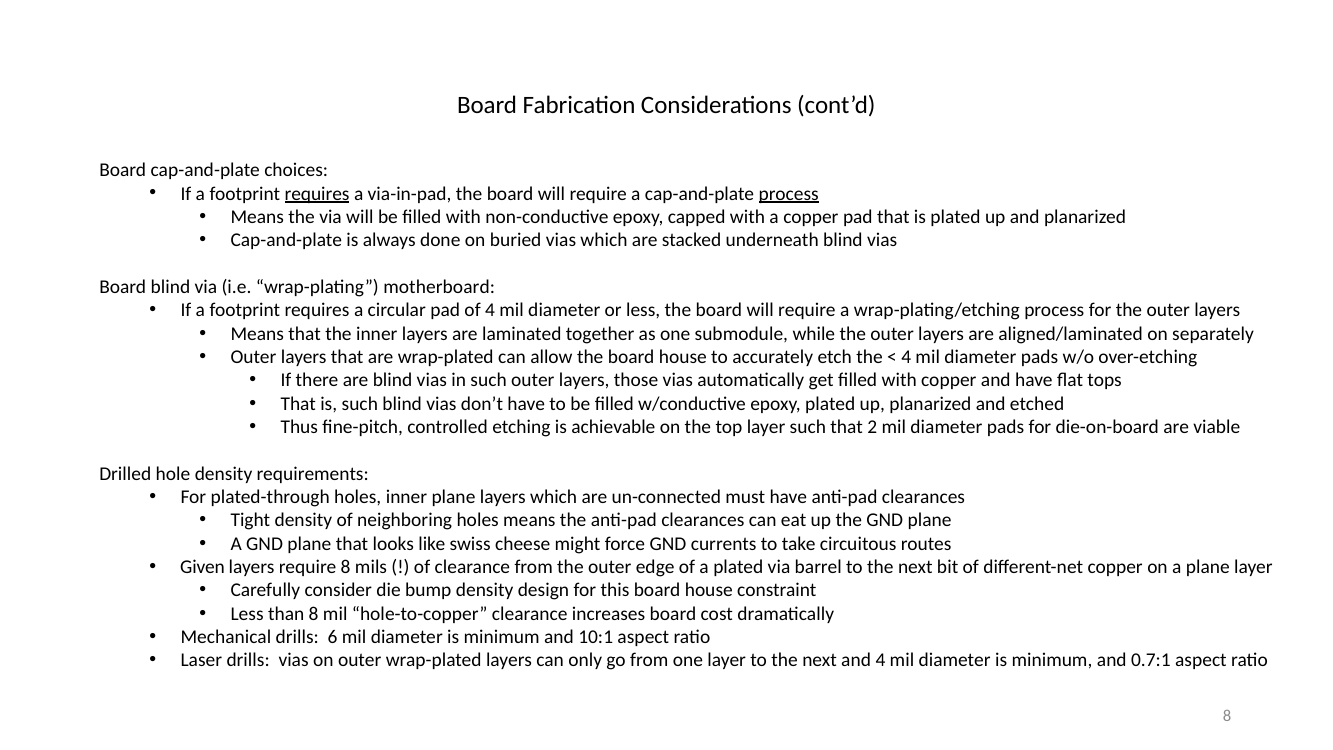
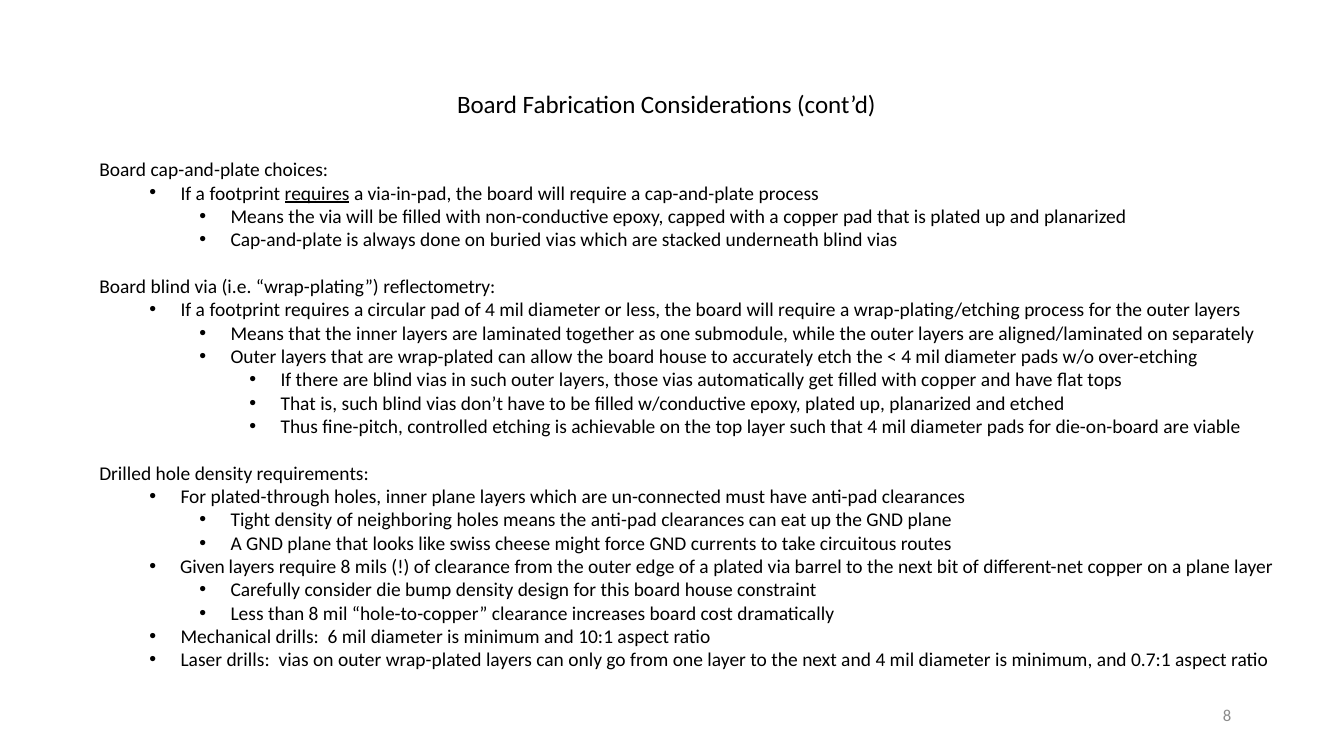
process at (789, 194) underline: present -> none
motherboard: motherboard -> reflectometry
that 2: 2 -> 4
